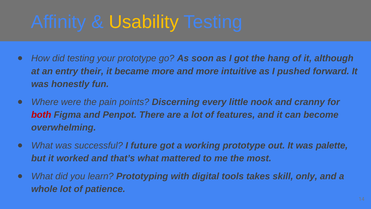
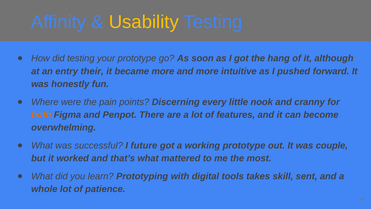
both colour: red -> orange
palette: palette -> couple
only: only -> sent
